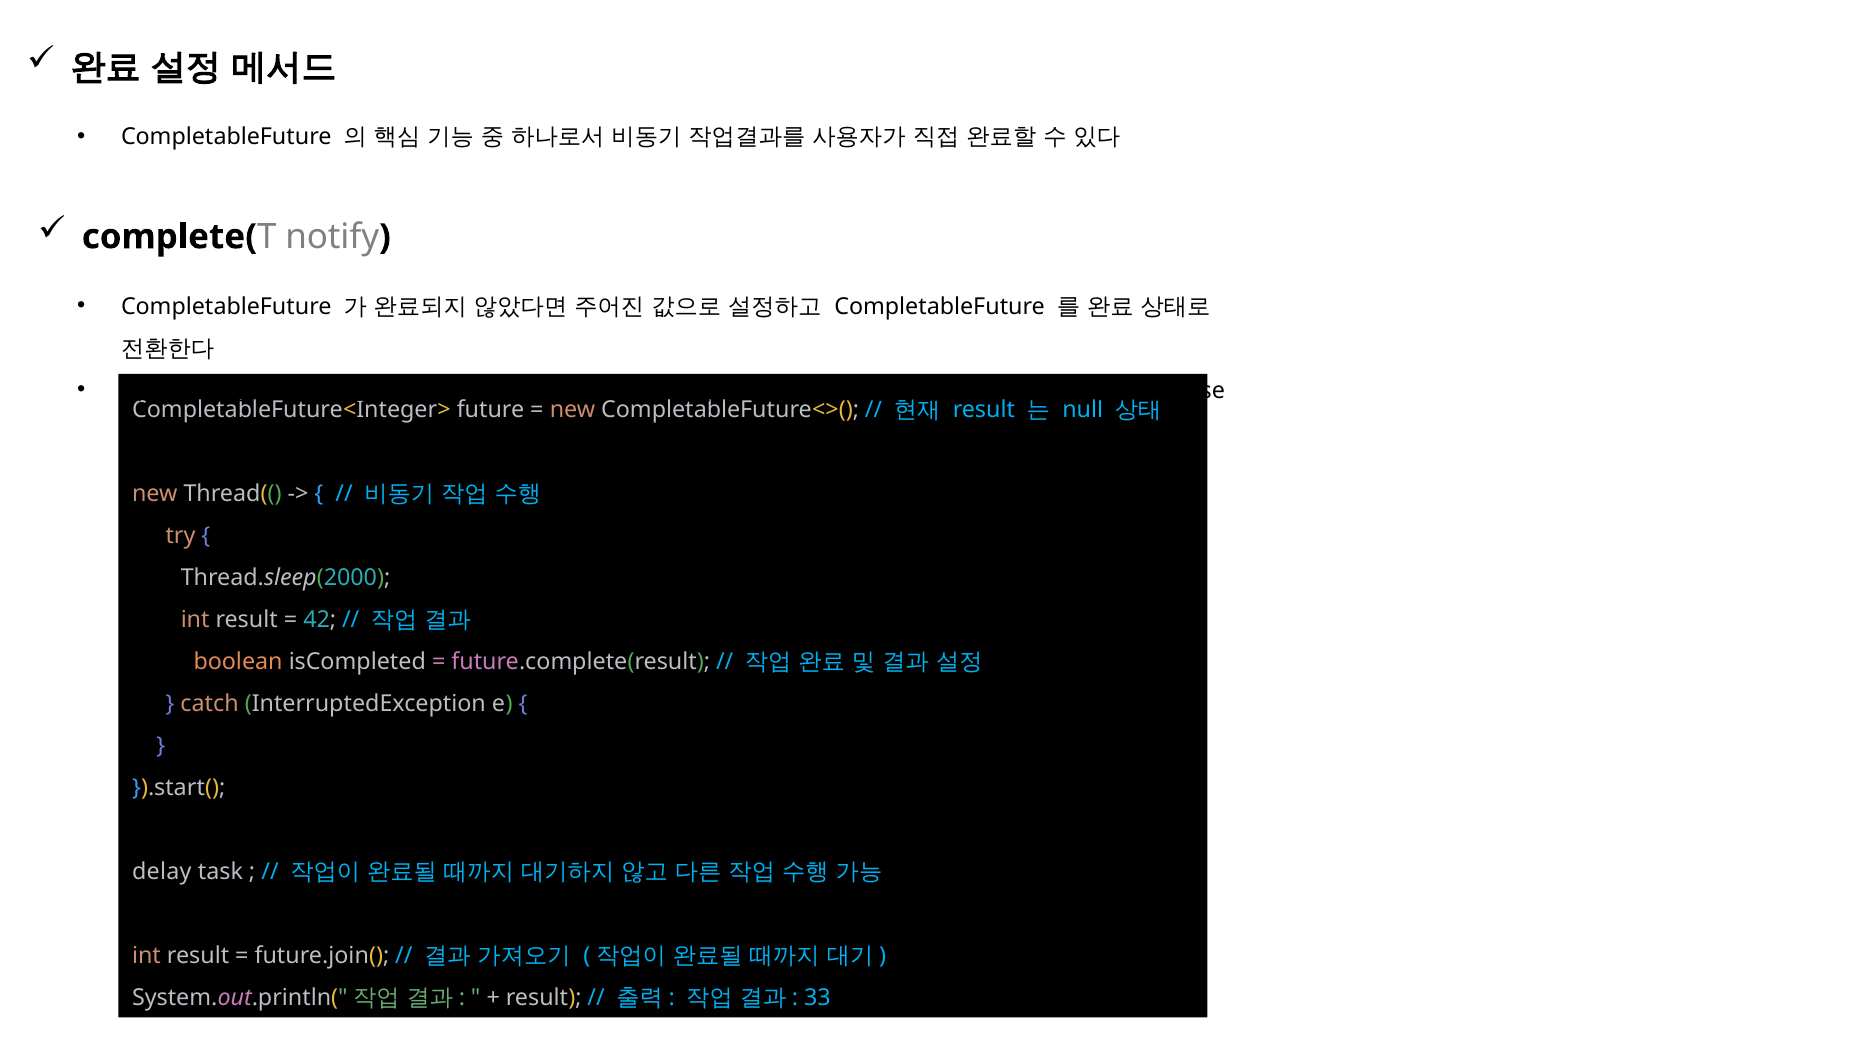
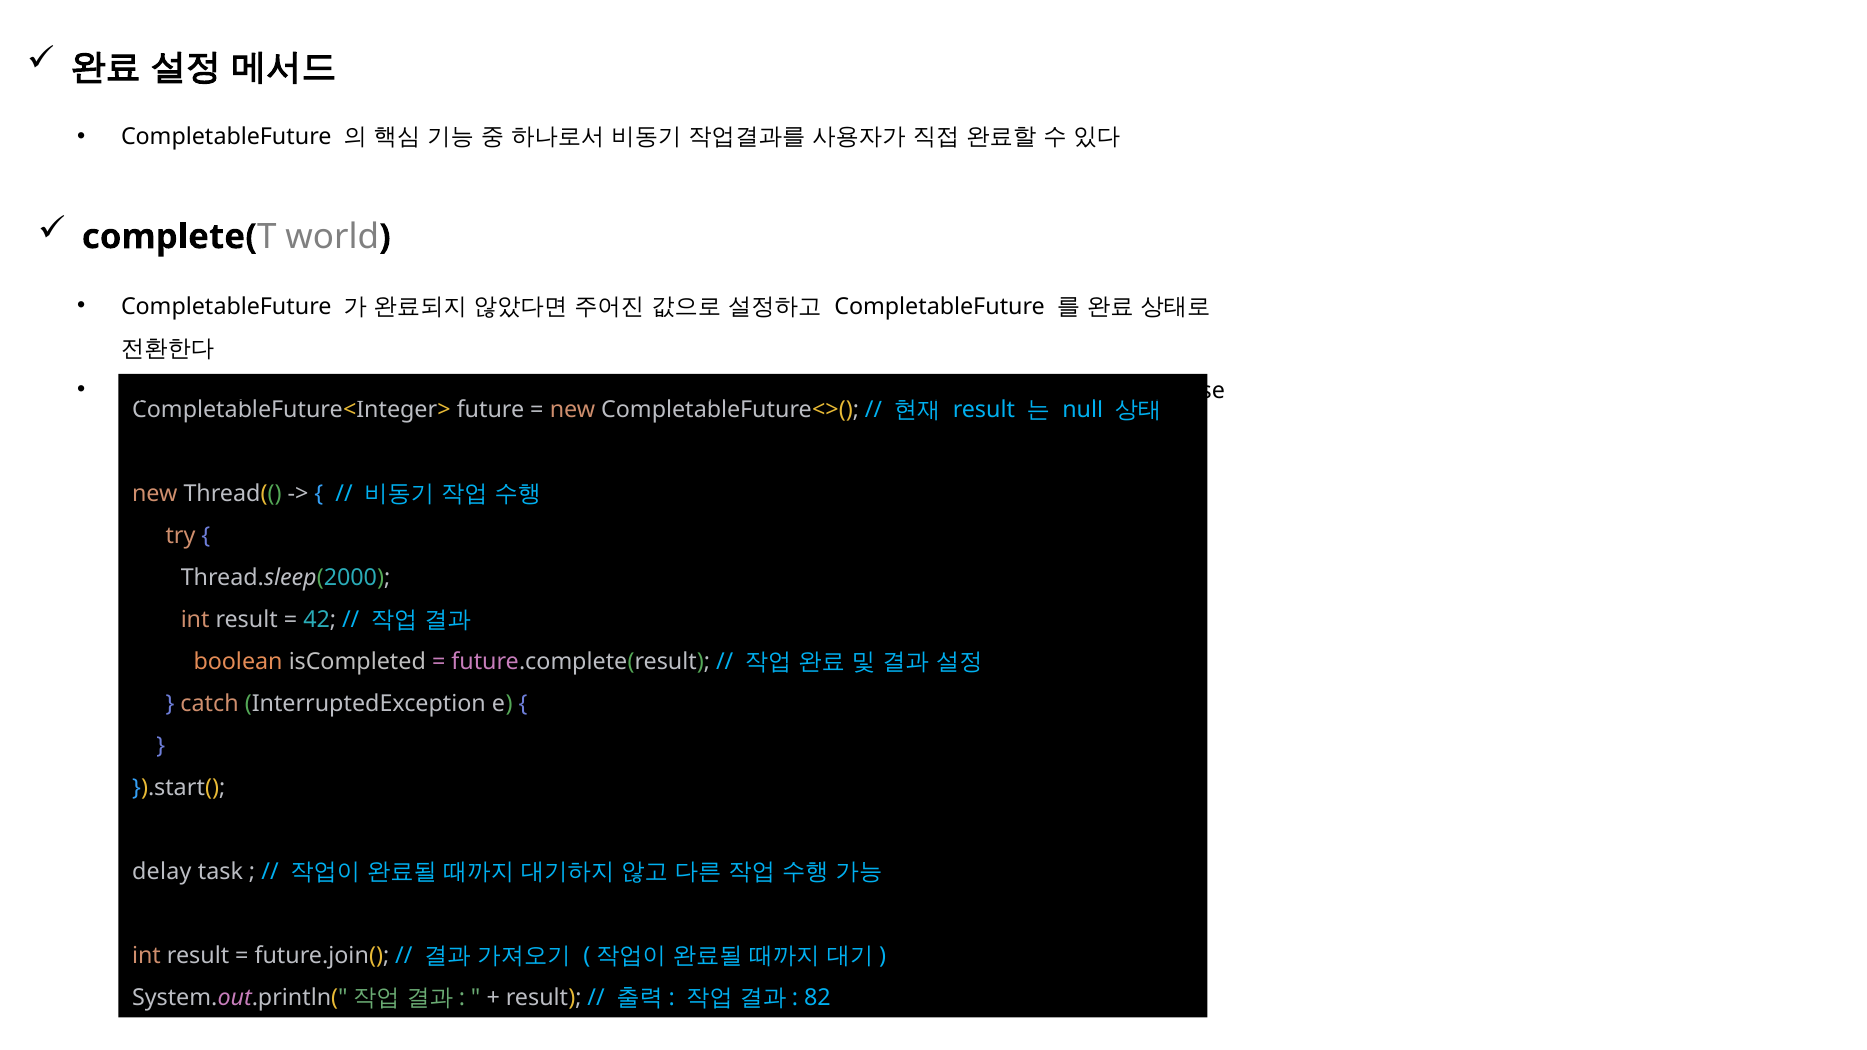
notify: notify -> world
33: 33 -> 82
